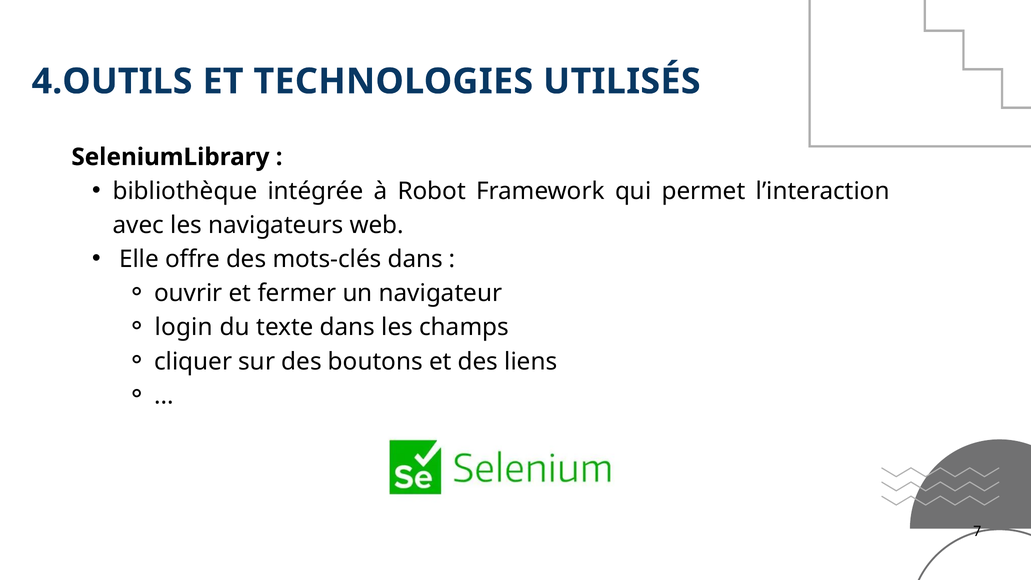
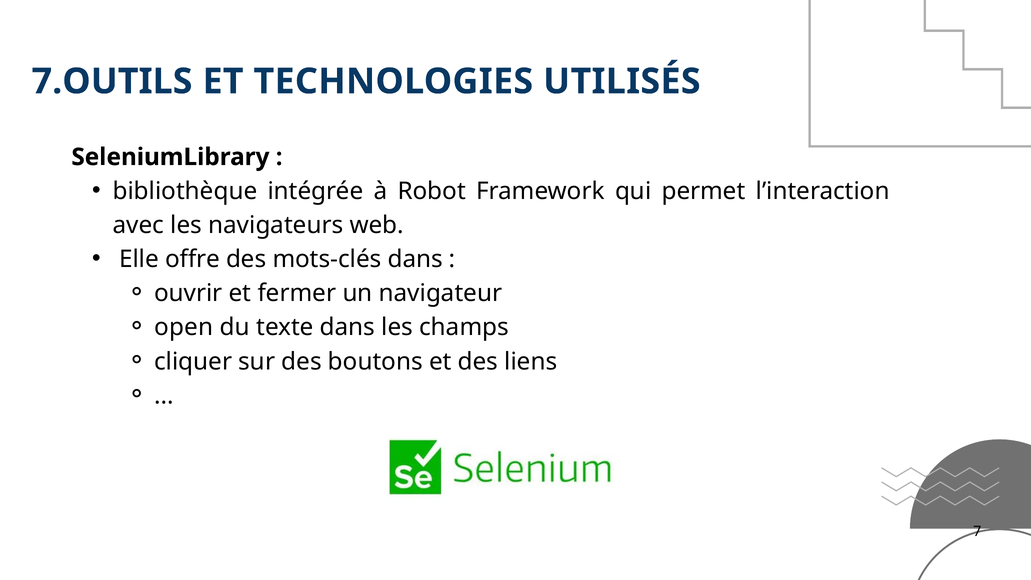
4.OUTILS: 4.OUTILS -> 7.OUTILS
login: login -> open
